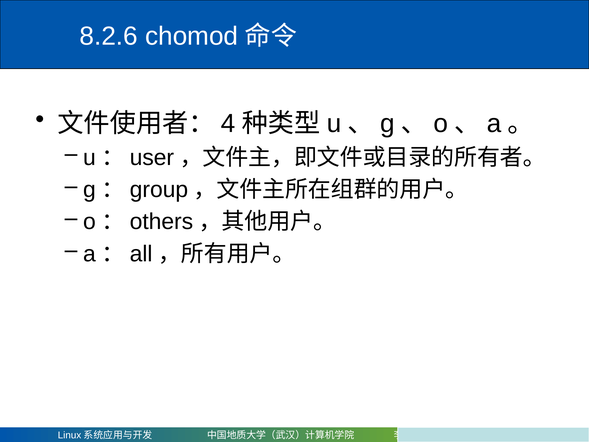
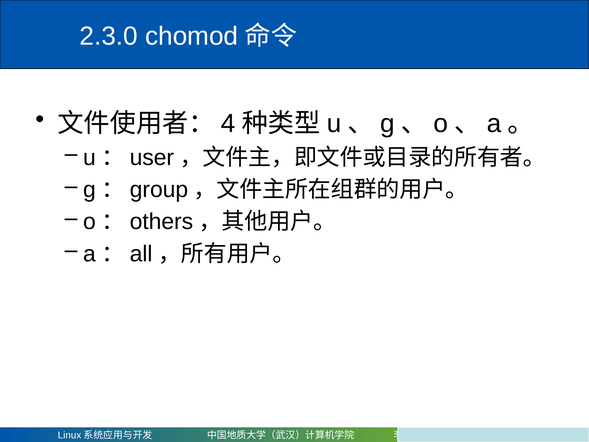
8.2.6: 8.2.6 -> 2.3.0
